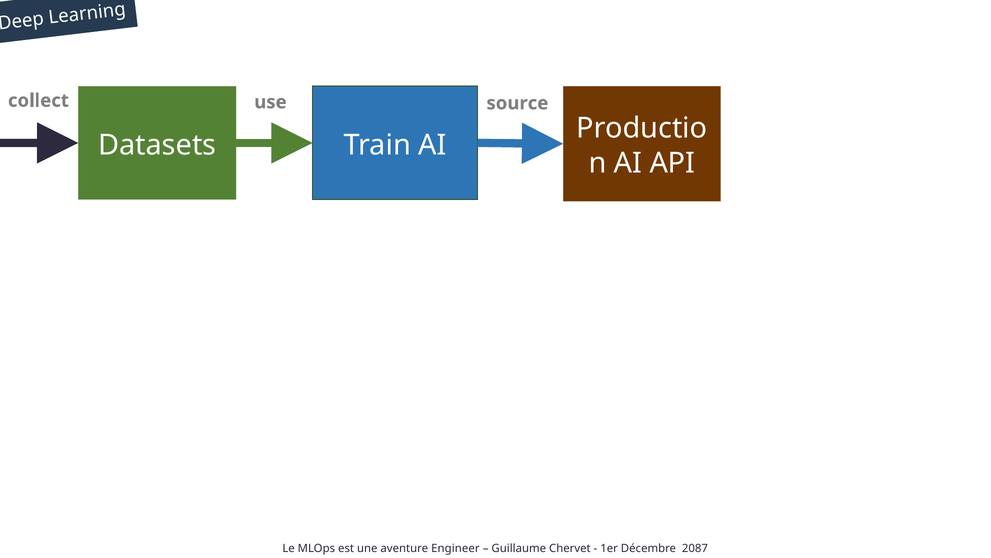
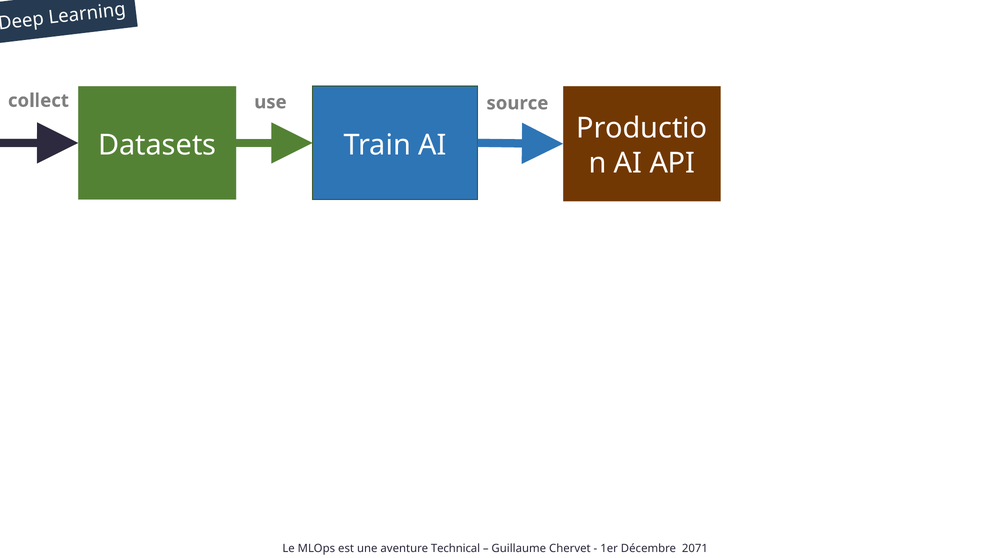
Engineer: Engineer -> Technical
2087: 2087 -> 2071
